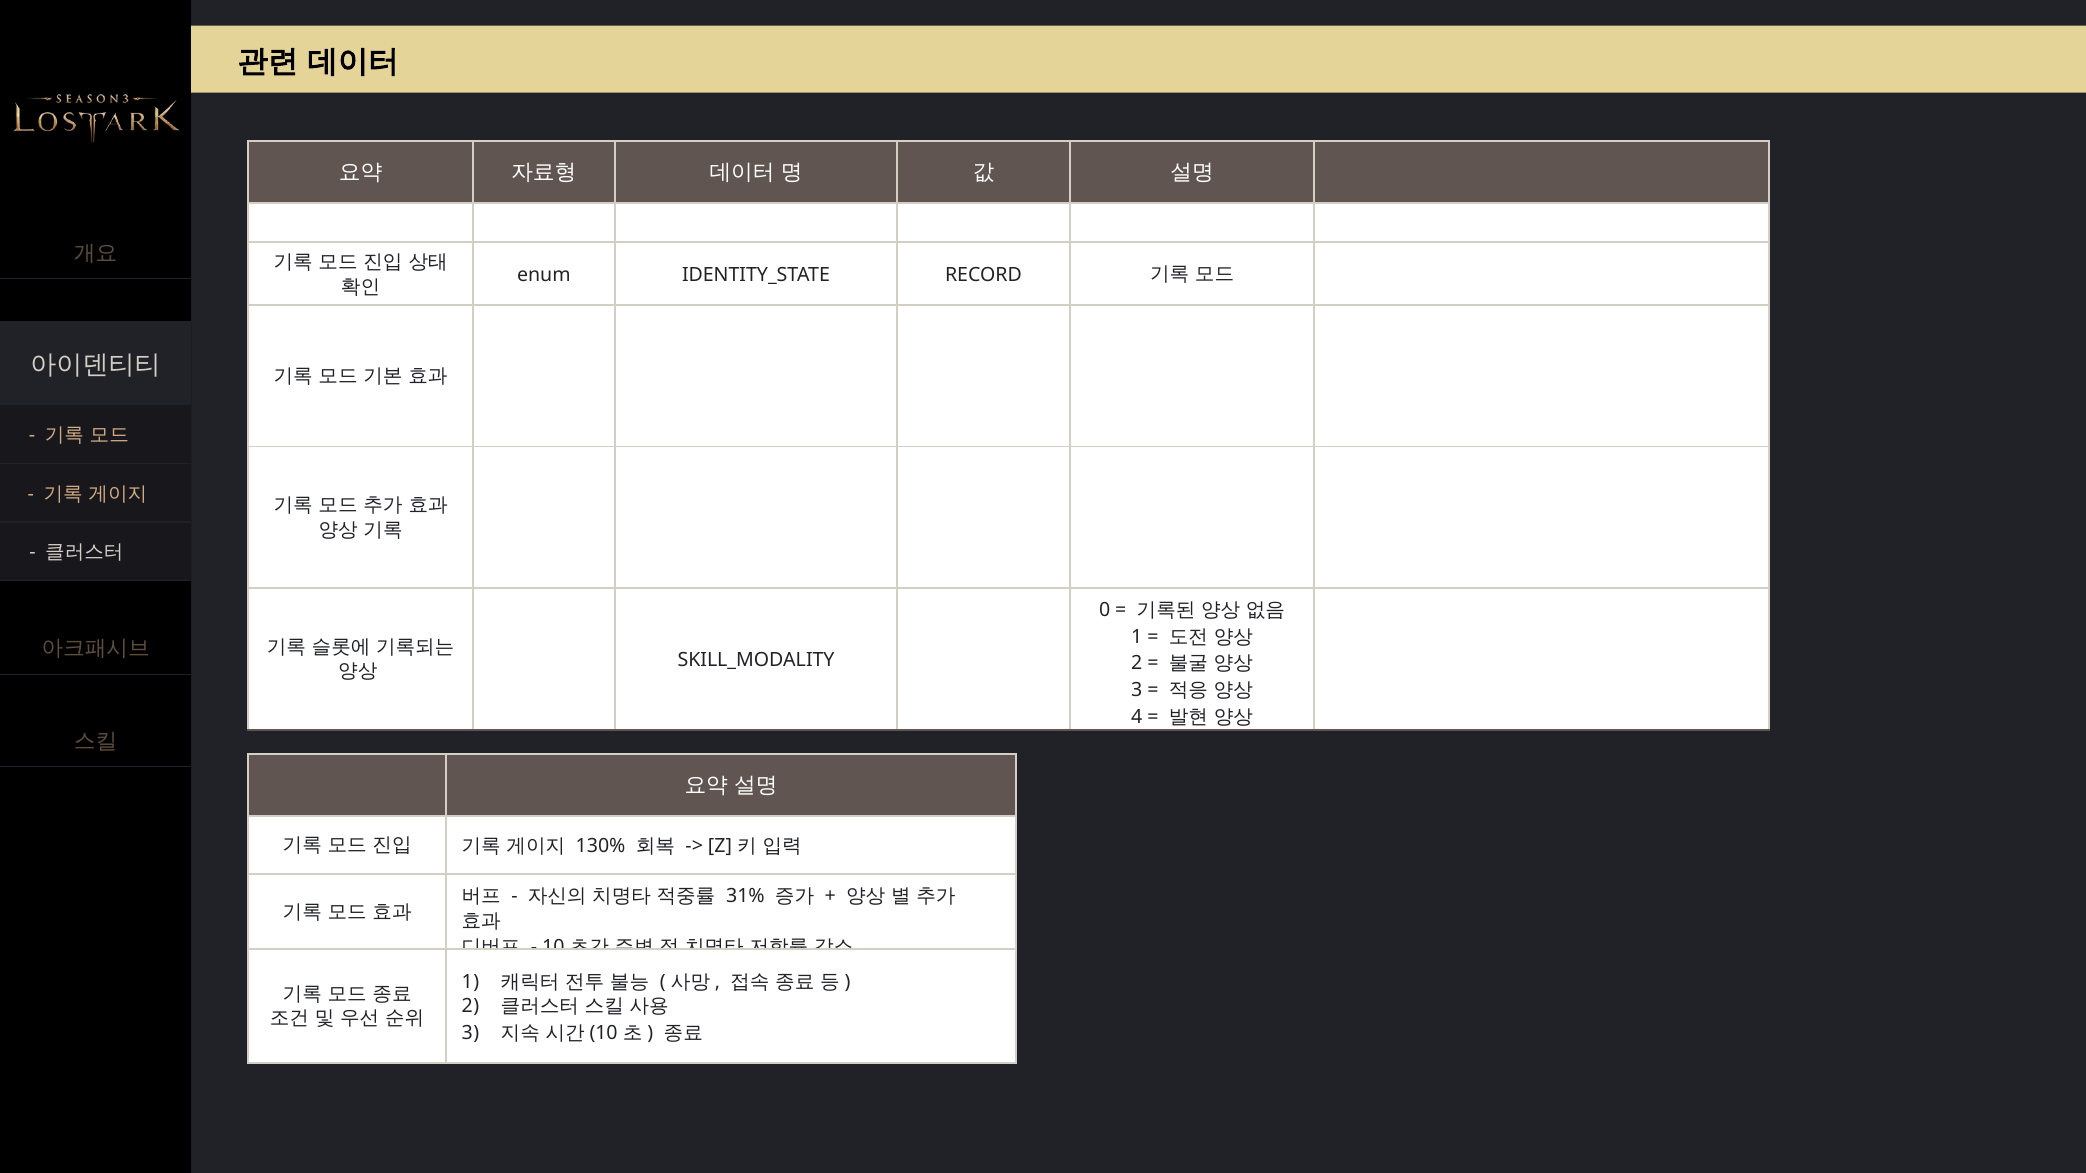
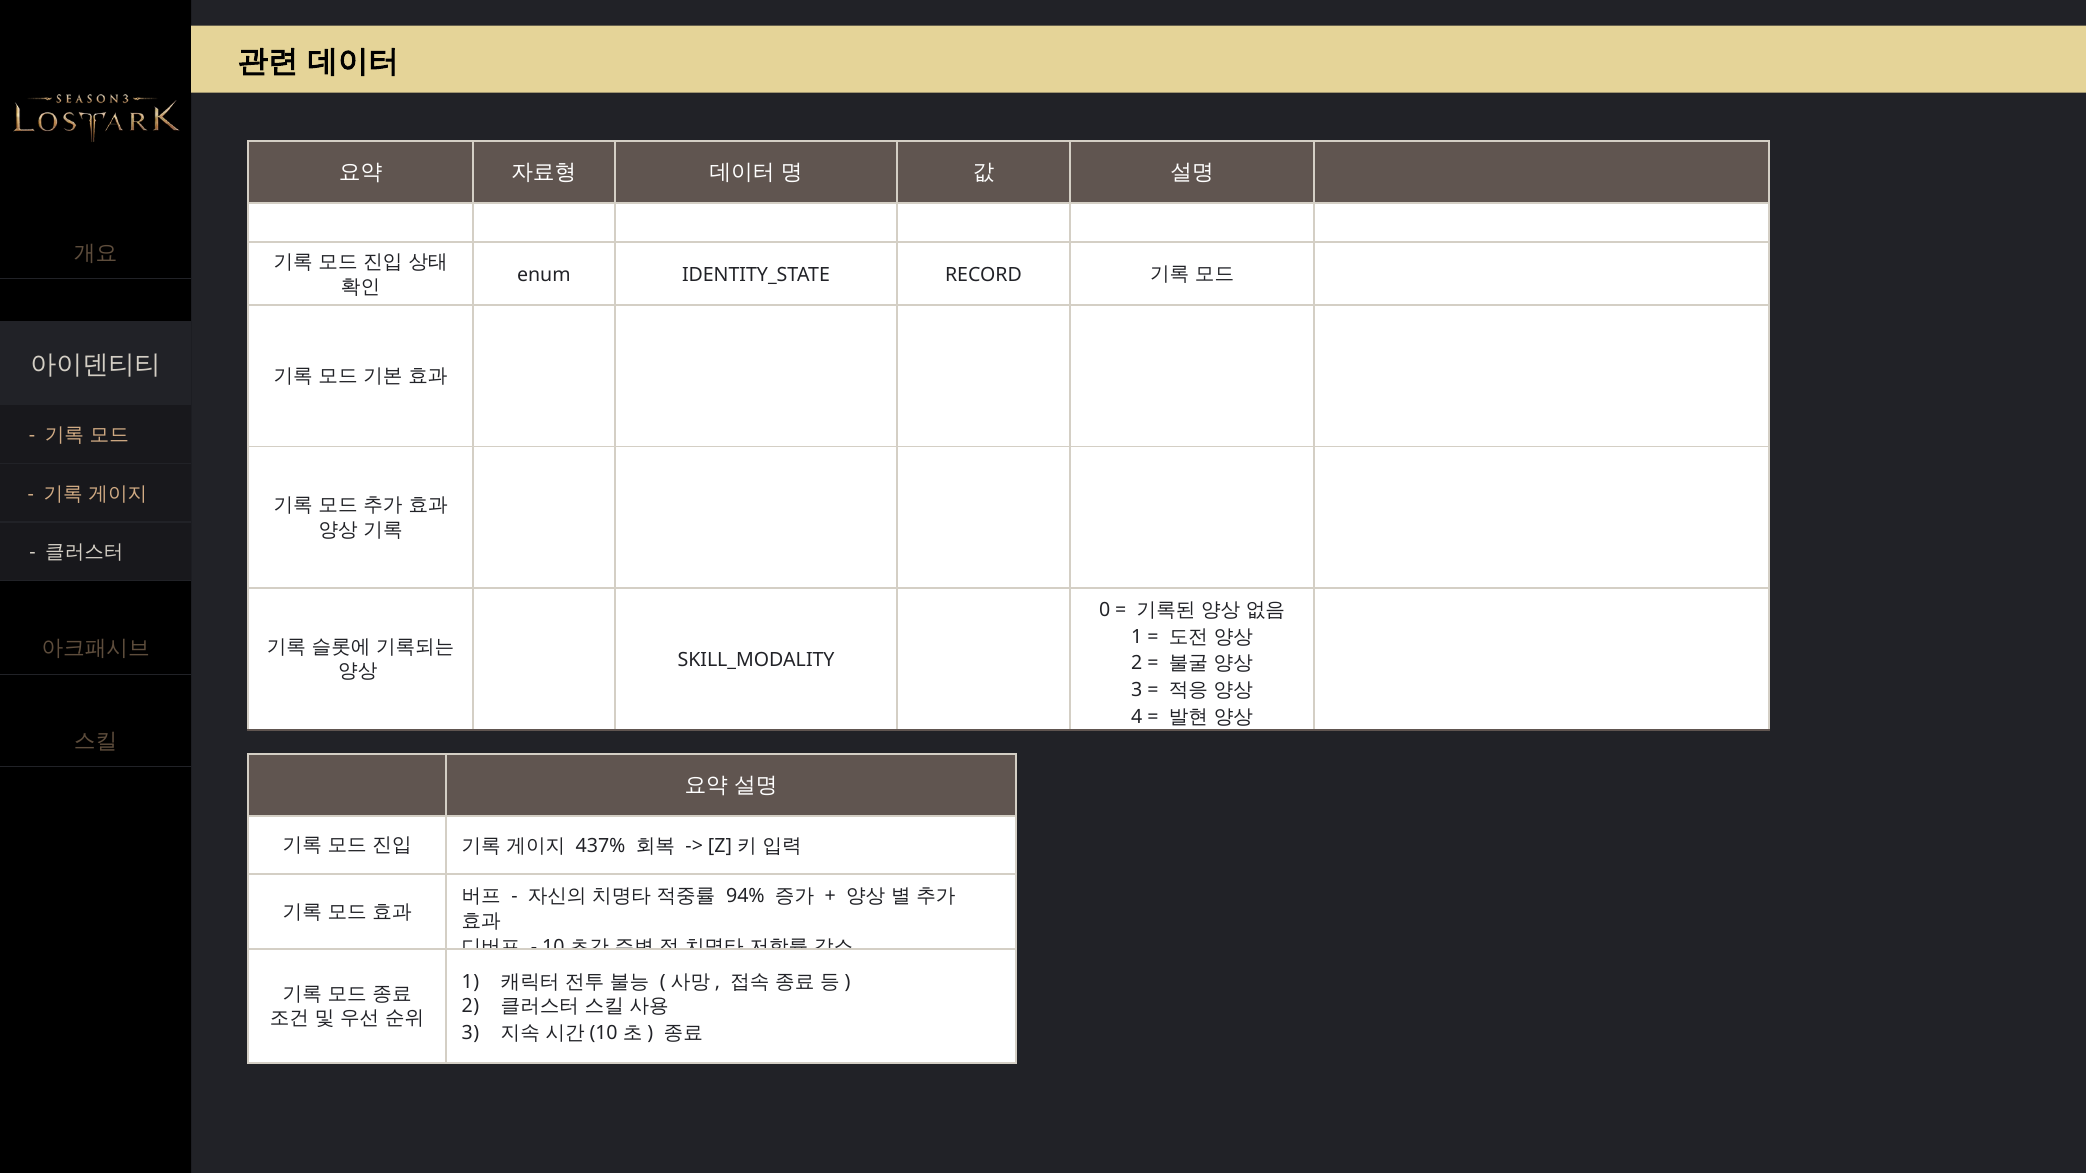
130%: 130% -> 437%
31%: 31% -> 94%
